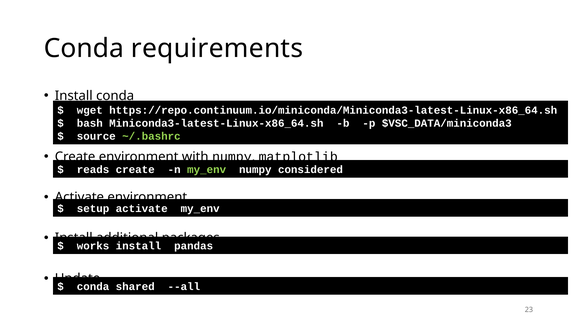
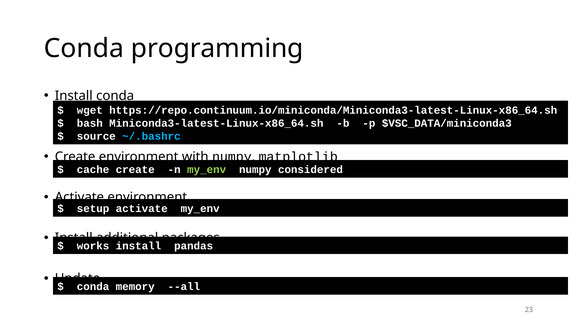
requirements: requirements -> programming
~/.bashrc colour: light green -> light blue
reads: reads -> cache
shared: shared -> memory
